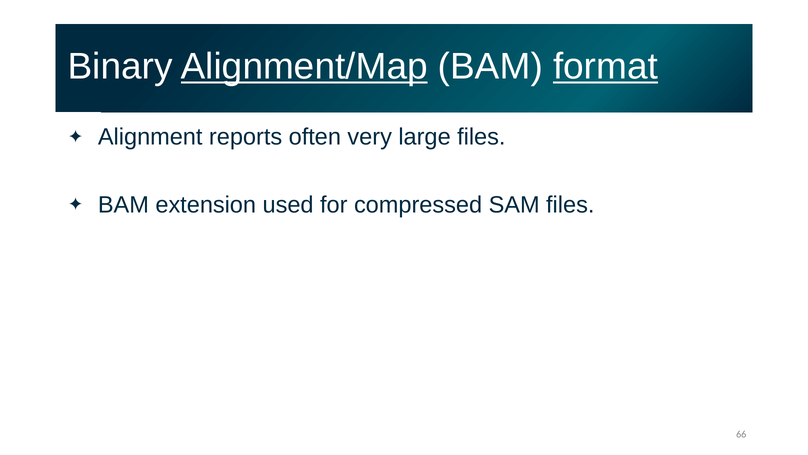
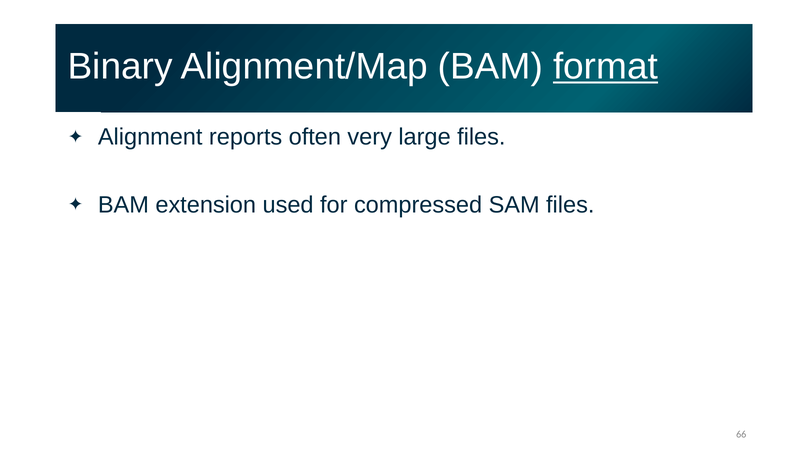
Alignment/Map underline: present -> none
